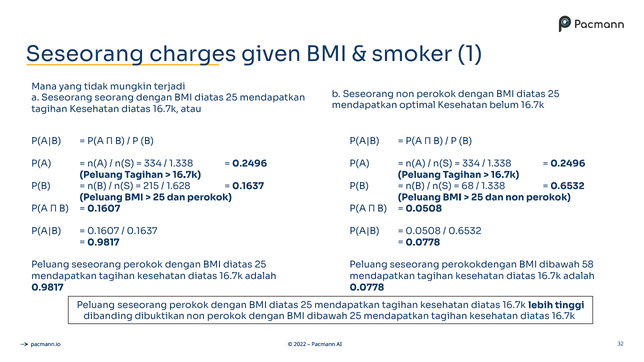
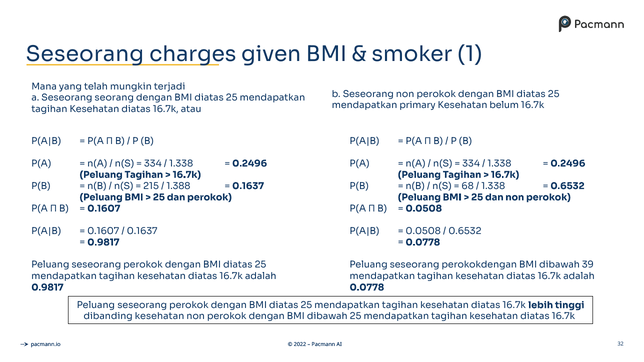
tidak: tidak -> telah
optimal: optimal -> primary
1.628: 1.628 -> 1.388
58: 58 -> 39
dibanding dibuktikan: dibuktikan -> kesehatan
